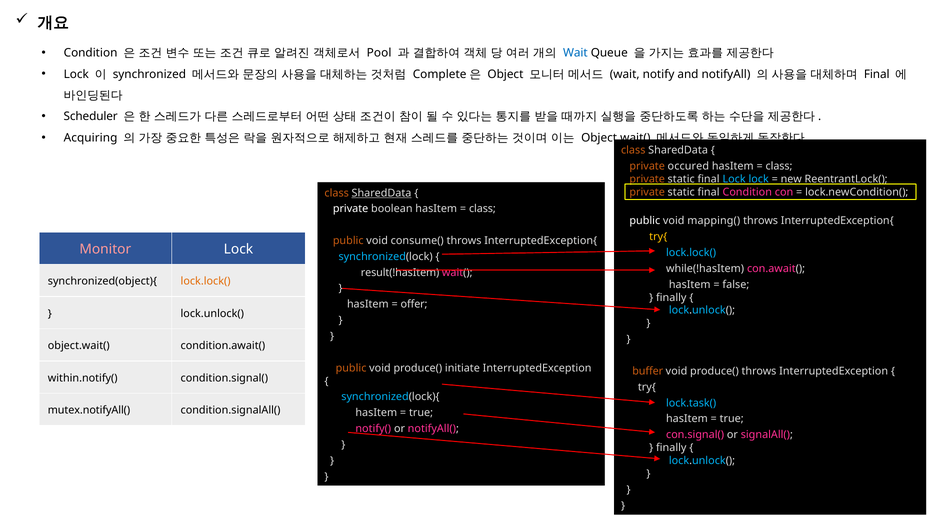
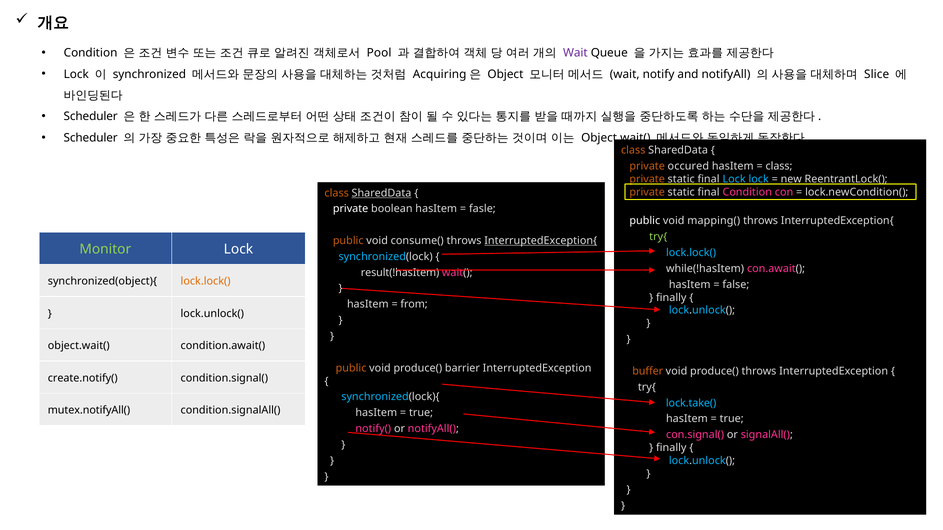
Wait at (575, 53) colour: blue -> purple
Complete: Complete -> Acquiring
Final at (877, 74): Final -> Slice
Acquiring at (91, 138): Acquiring -> Scheduler
class at (482, 209): class -> fasle
try{ at (658, 237) colour: yellow -> light green
InterruptedException{ at (541, 241) underline: none -> present
Monitor colour: pink -> light green
offer: offer -> from
initiate: initiate -> barrier
within.notify(: within.notify( -> create.notify(
lock.task(: lock.task( -> lock.take(
